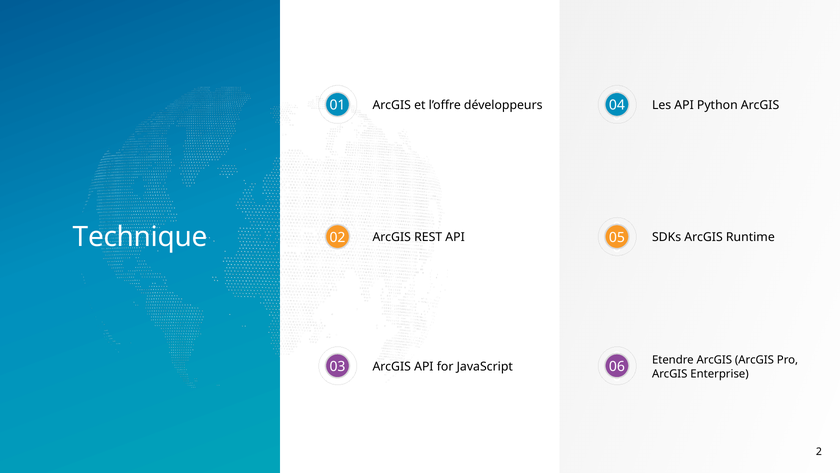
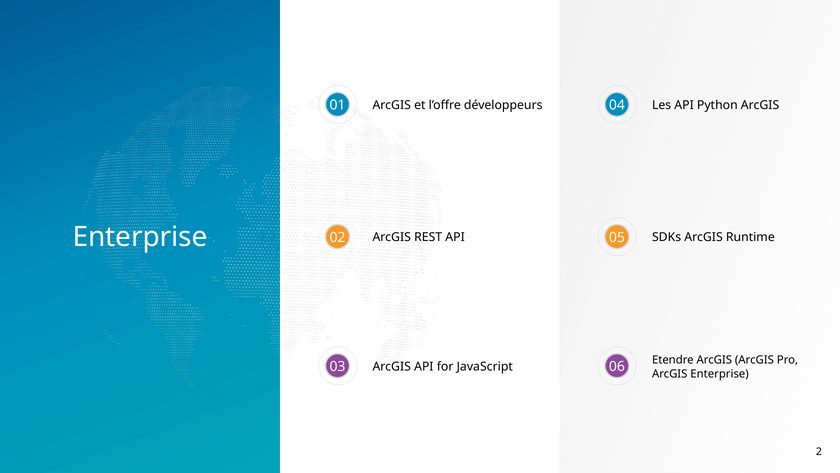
Technique at (140, 237): Technique -> Enterprise
